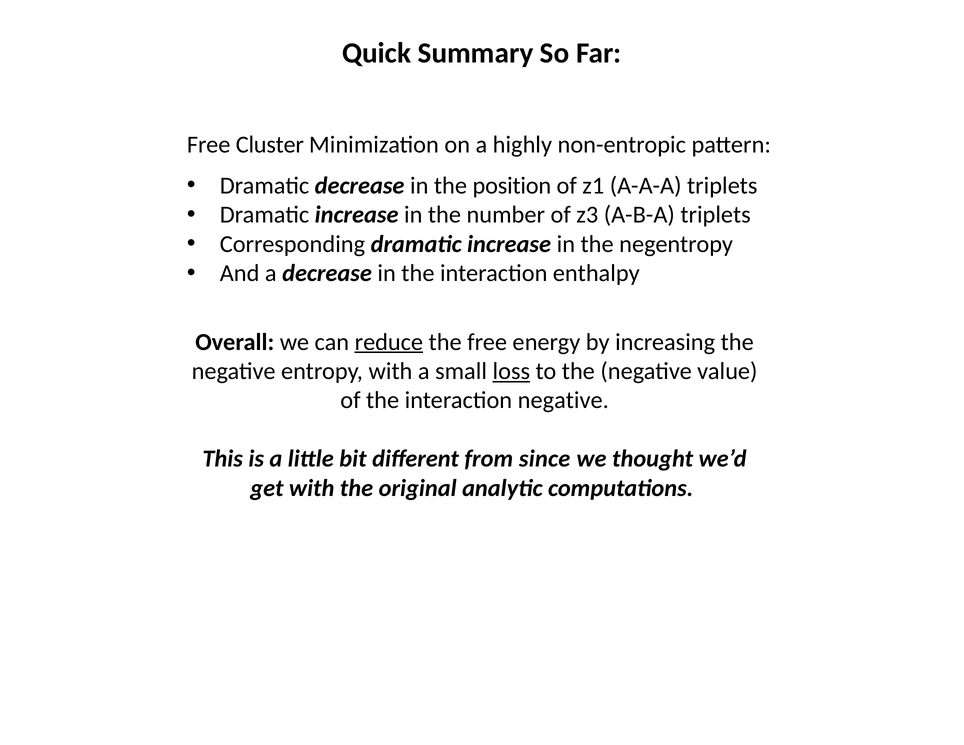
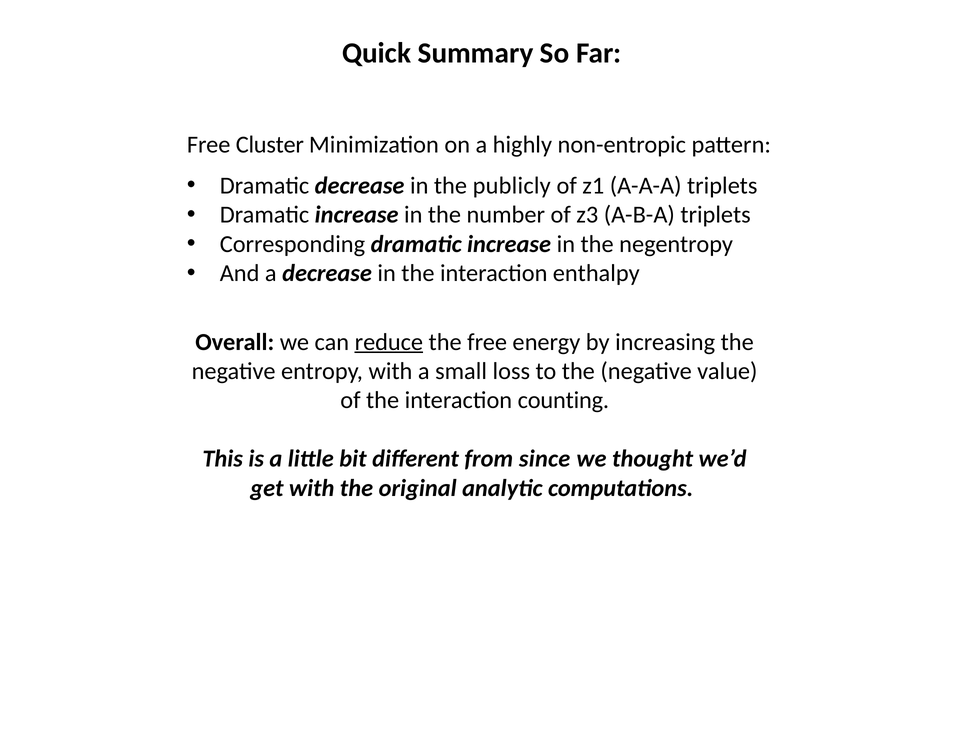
position: position -> publicly
loss underline: present -> none
interaction negative: negative -> counting
